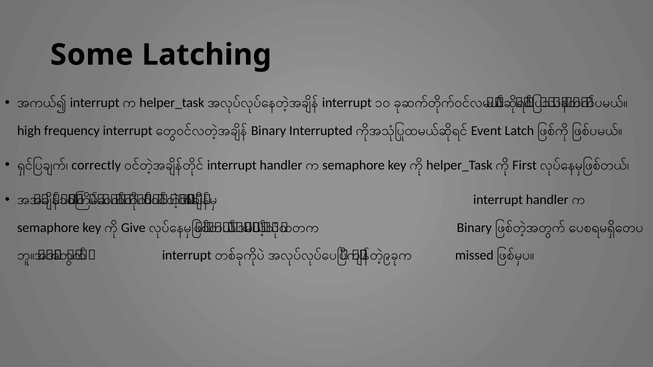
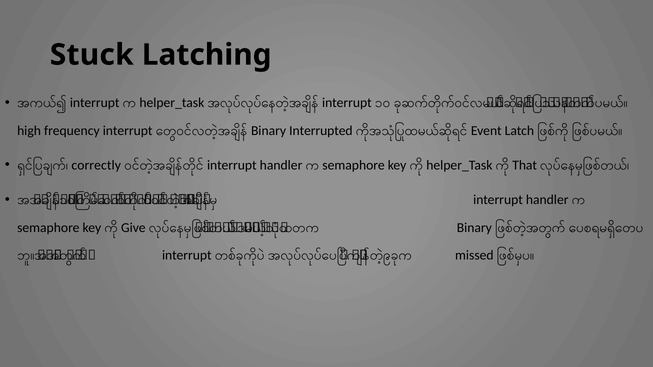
Some: Some -> Stuck
First: First -> That
